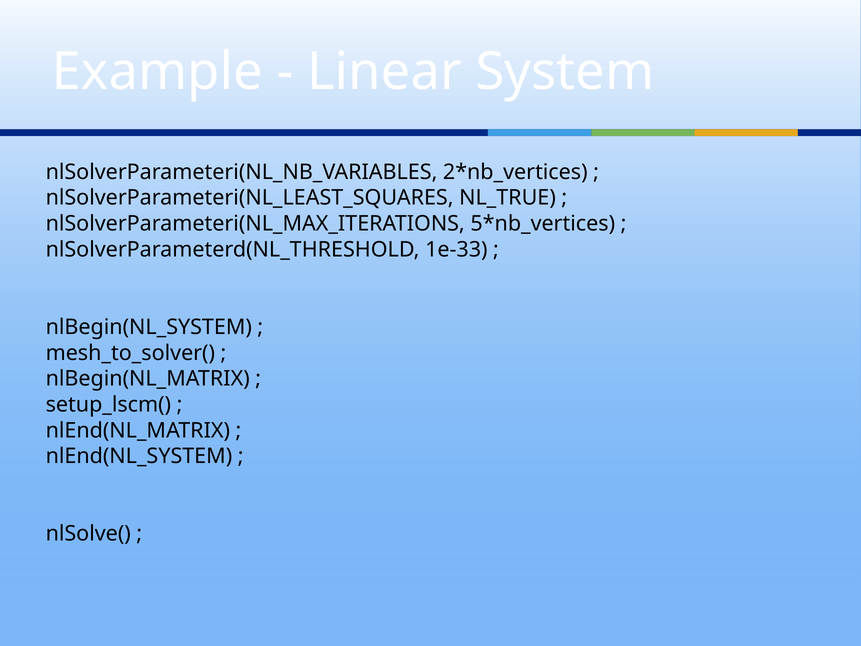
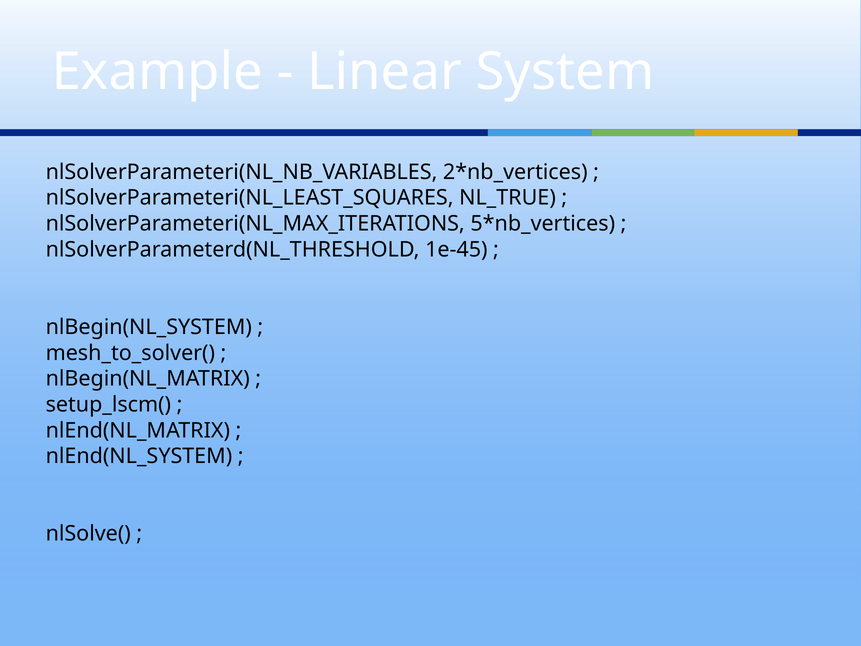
1e-33: 1e-33 -> 1e-45
